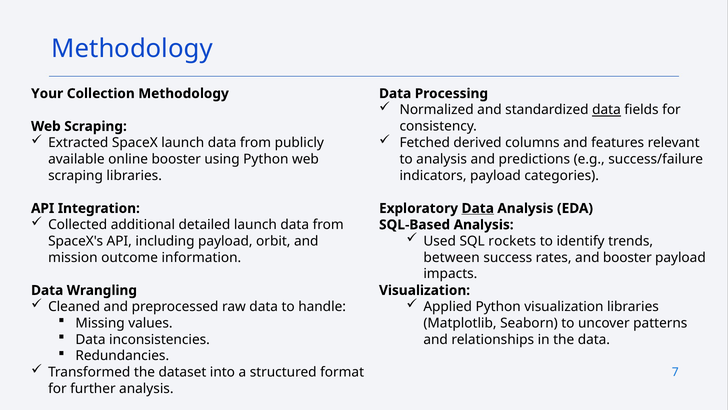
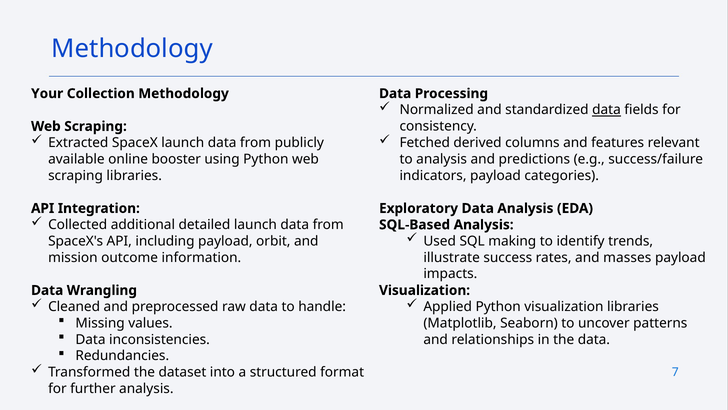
Data at (478, 208) underline: present -> none
rockets: rockets -> making
between: between -> illustrate
and booster: booster -> masses
